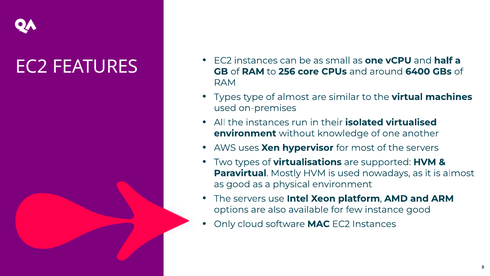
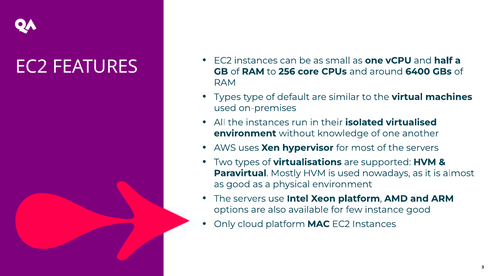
of almost: almost -> default
cloud software: software -> platform
